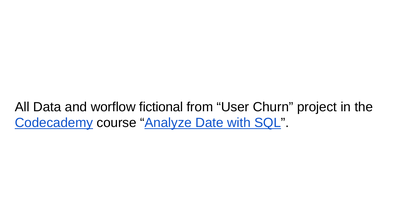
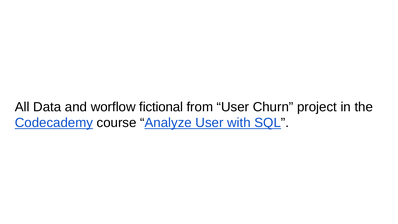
Analyze Date: Date -> User
